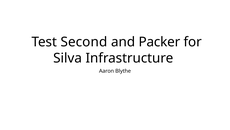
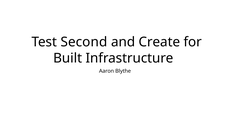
Packer: Packer -> Create
Silva: Silva -> Built
